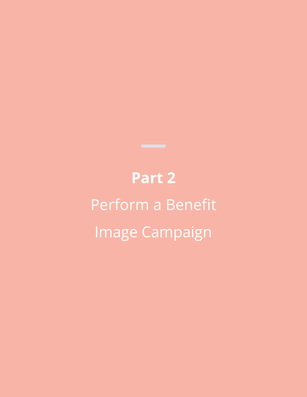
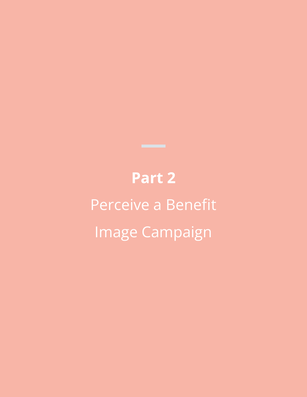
Perform: Perform -> Perceive
